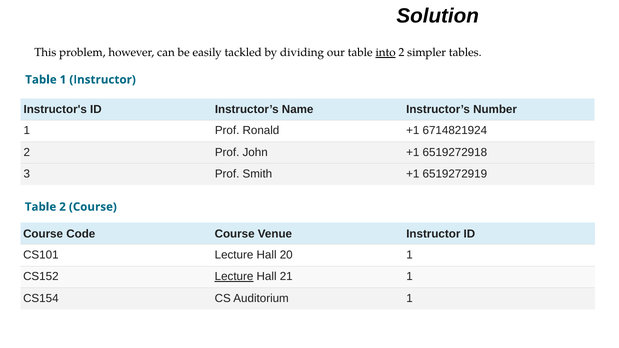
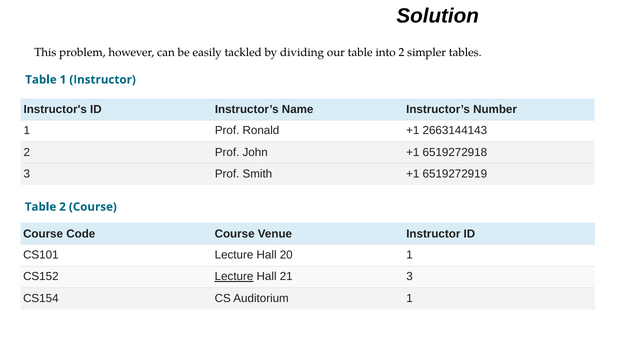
into underline: present -> none
6714821924: 6714821924 -> 2663144143
21 1: 1 -> 3
